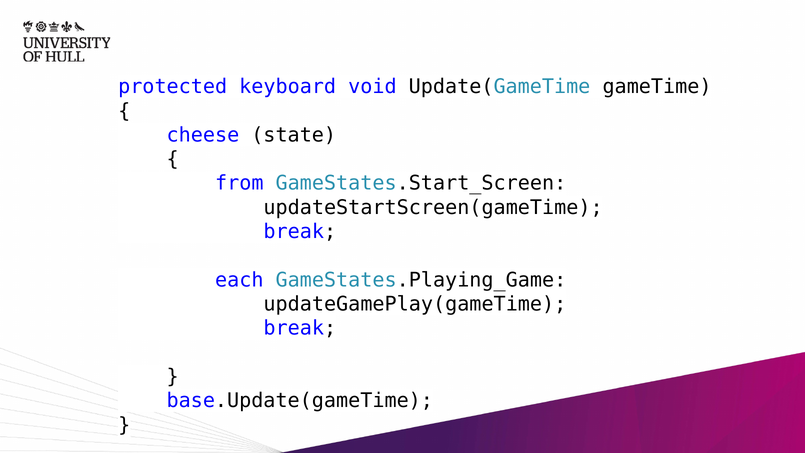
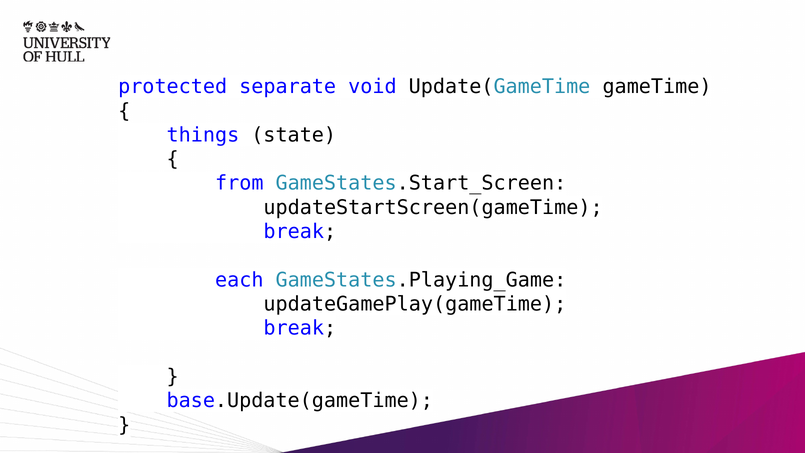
keyboard: keyboard -> separate
cheese: cheese -> things
